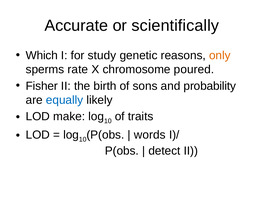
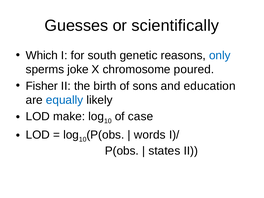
Accurate: Accurate -> Guesses
study: study -> south
only colour: orange -> blue
rate: rate -> joke
probability: probability -> education
traits: traits -> case
detect: detect -> states
